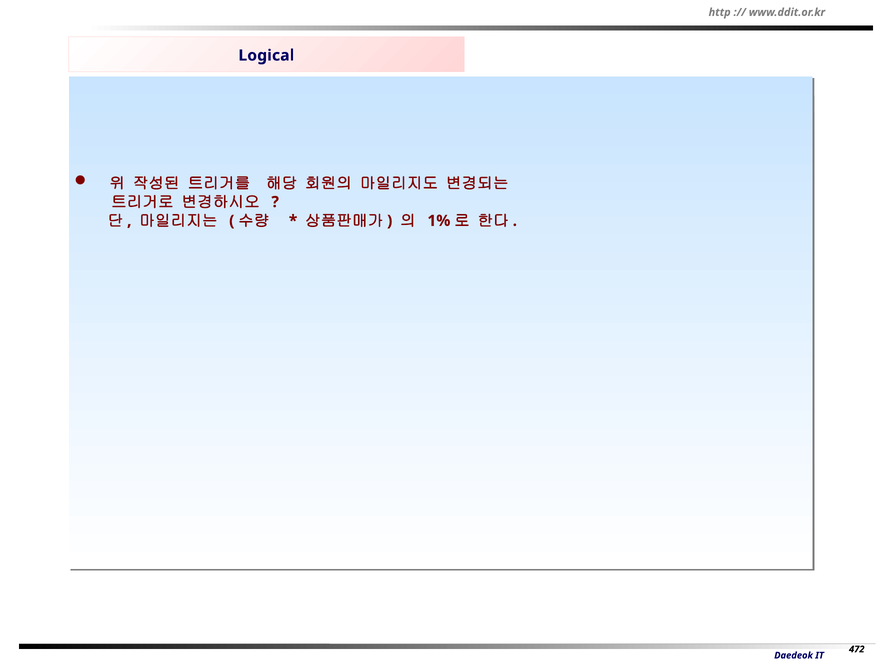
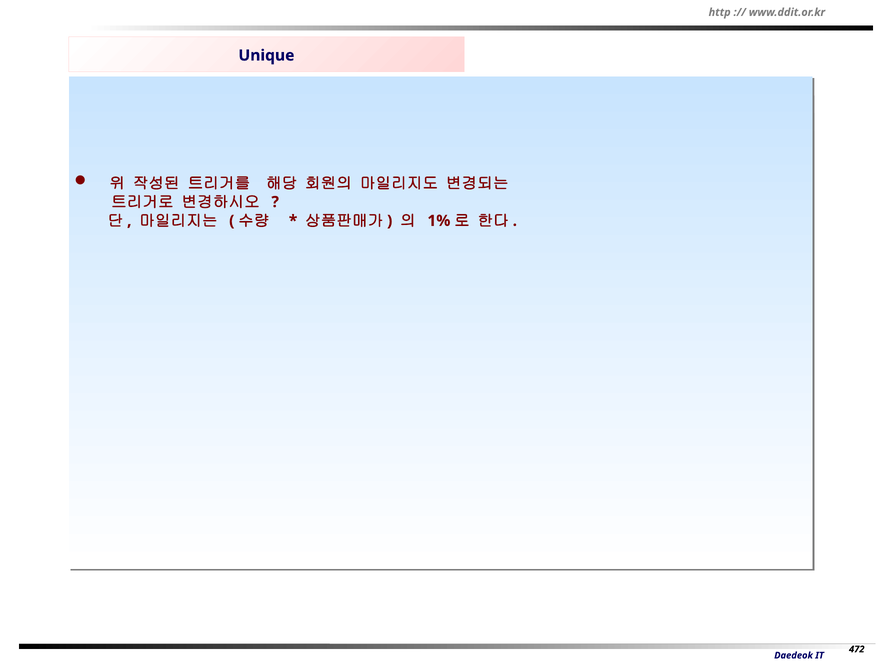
Logical: Logical -> Unique
